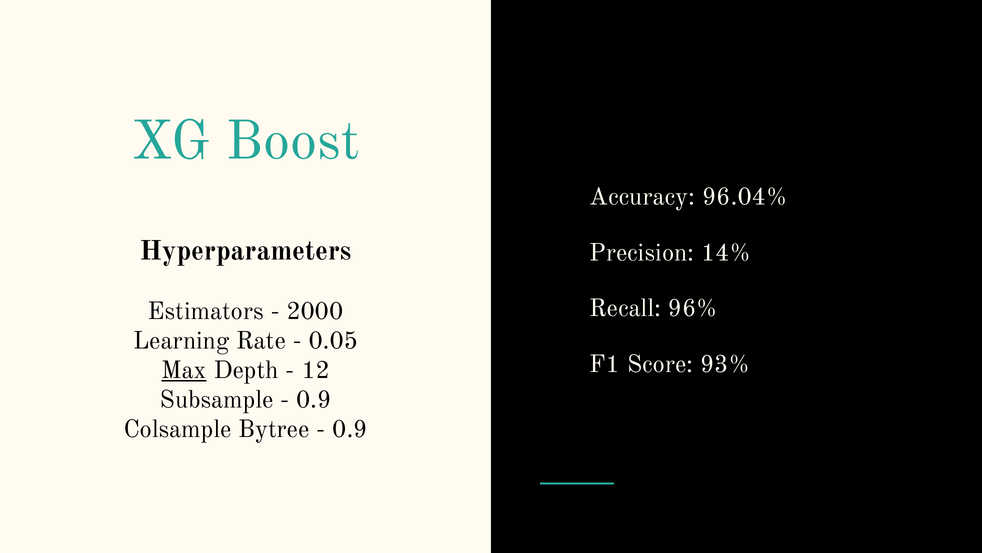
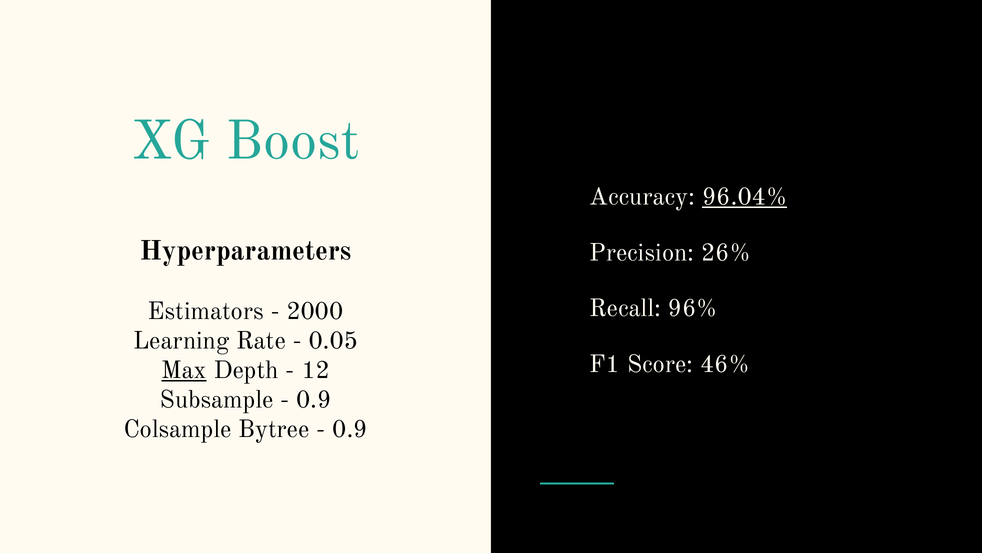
96.04% underline: none -> present
14%: 14% -> 26%
93%: 93% -> 46%
